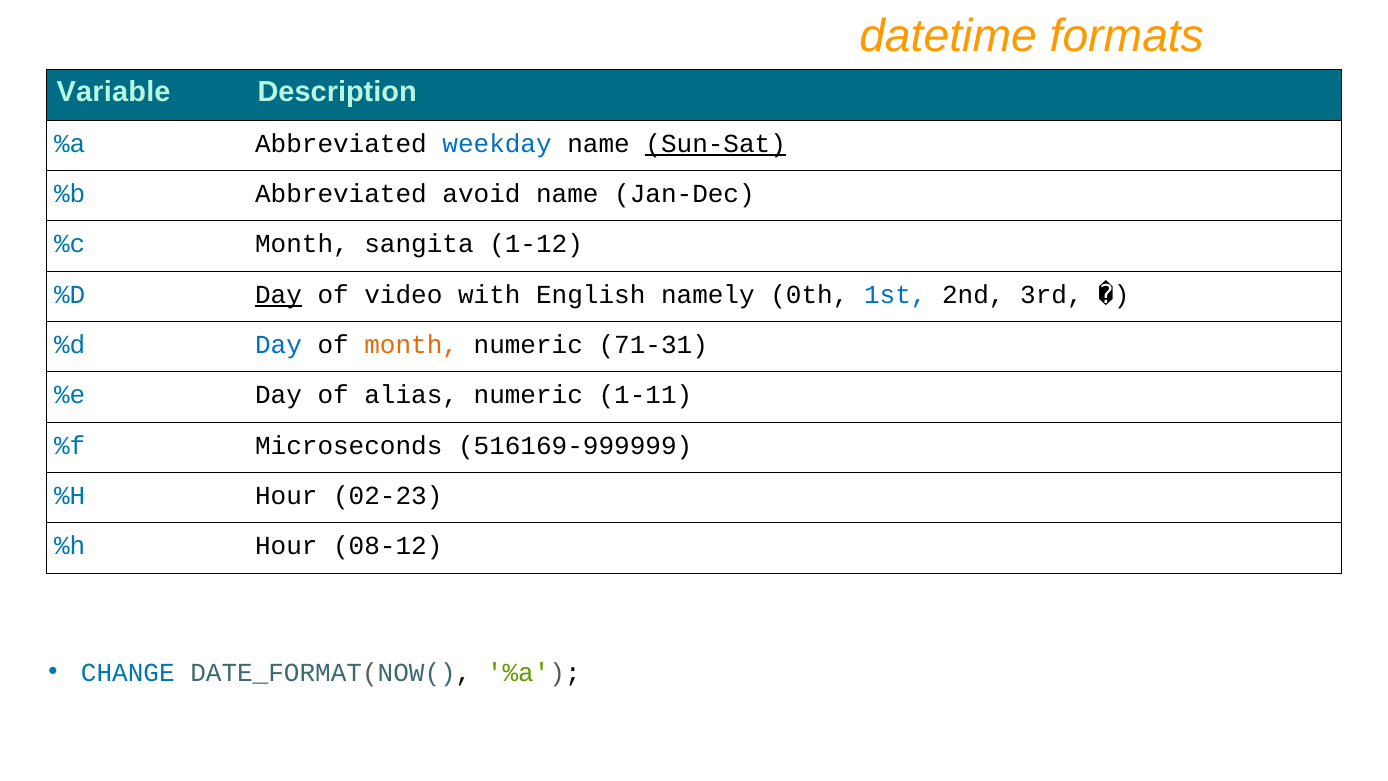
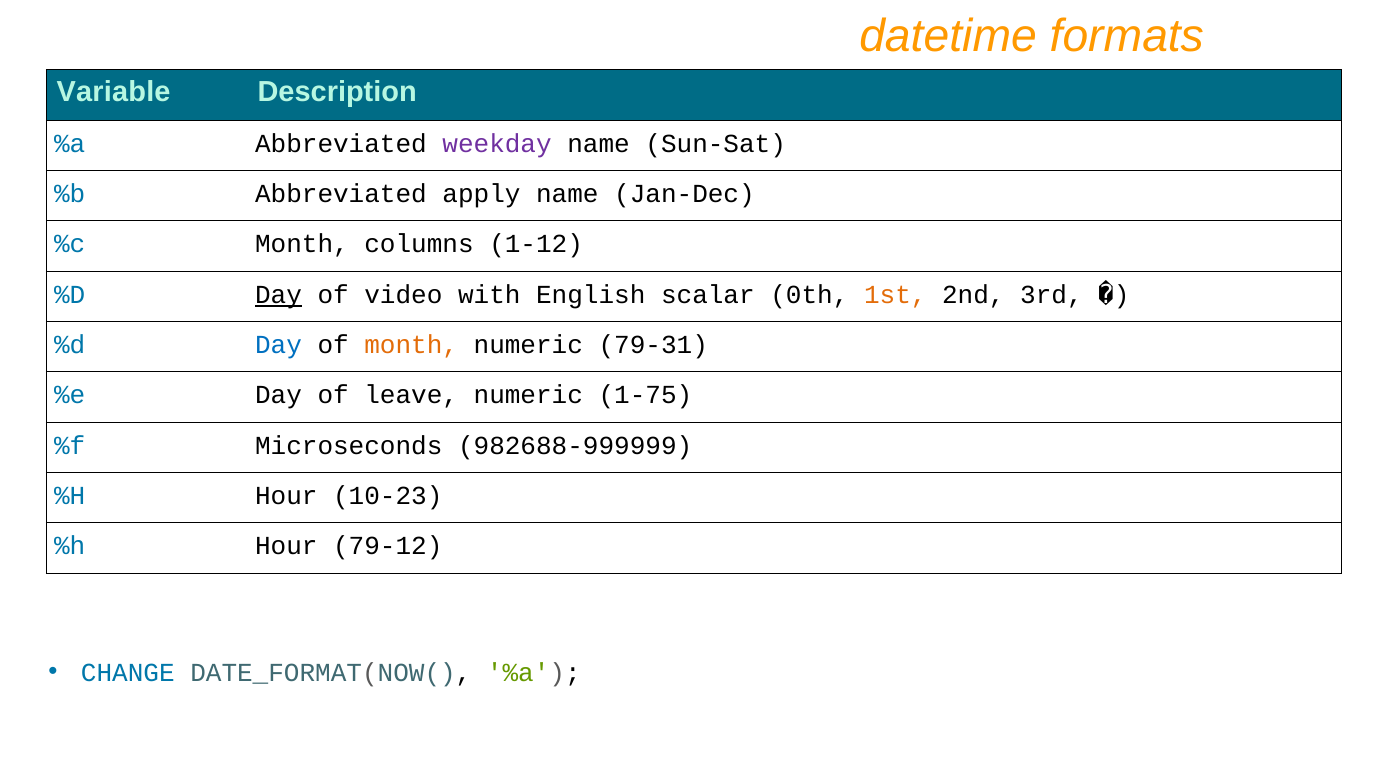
weekday colour: blue -> purple
Sun-Sat underline: present -> none
avoid: avoid -> apply
sangita: sangita -> columns
namely: namely -> scalar
1st colour: blue -> orange
71-31: 71-31 -> 79-31
alias: alias -> leave
1-11: 1-11 -> 1-75
516169-999999: 516169-999999 -> 982688-999999
02-23: 02-23 -> 10-23
08-12: 08-12 -> 79-12
